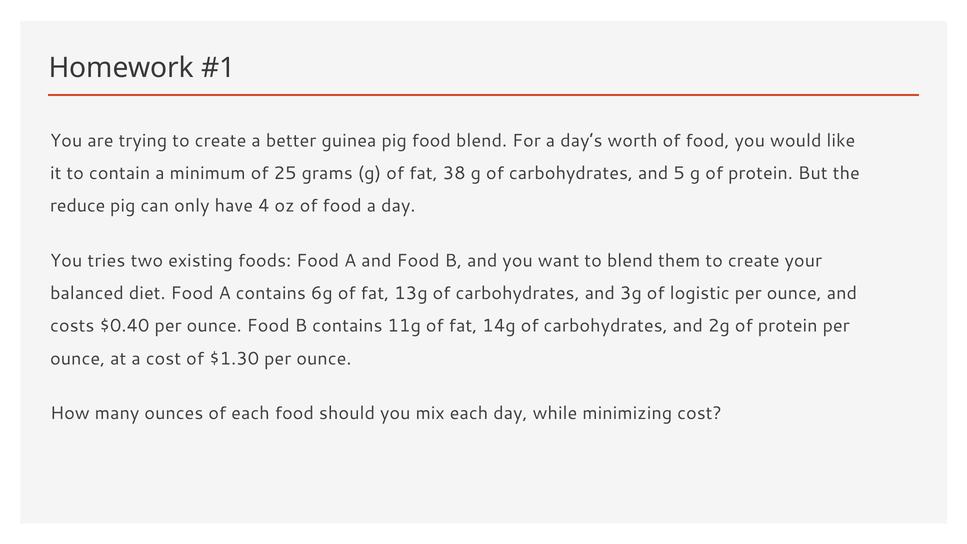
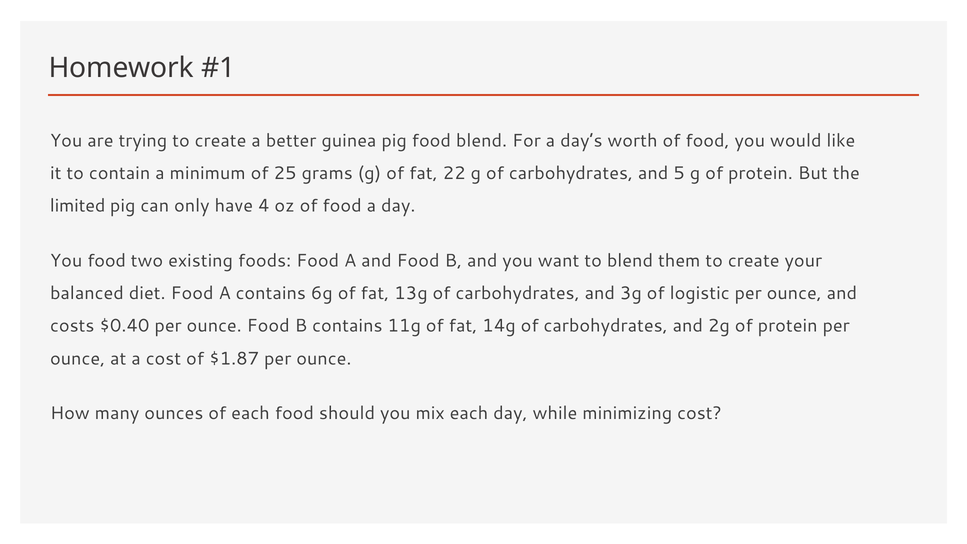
38: 38 -> 22
reduce: reduce -> limited
You tries: tries -> food
$1.30: $1.30 -> $1.87
